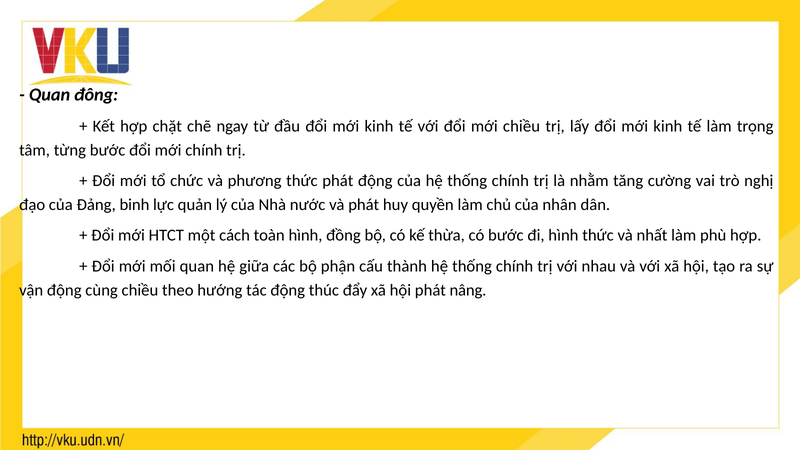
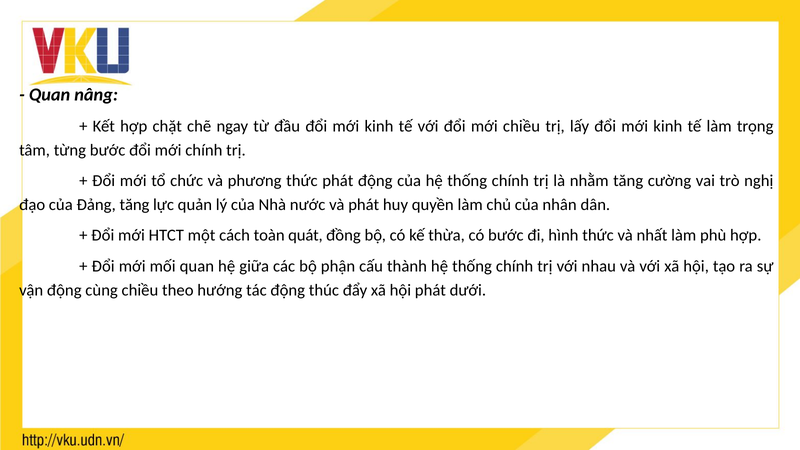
đông: đông -> nâng
Đảng binh: binh -> tăng
toàn hình: hình -> quát
nâng: nâng -> dưới
